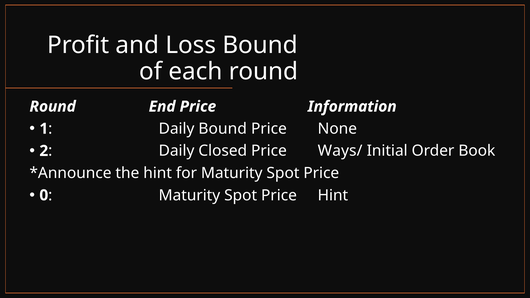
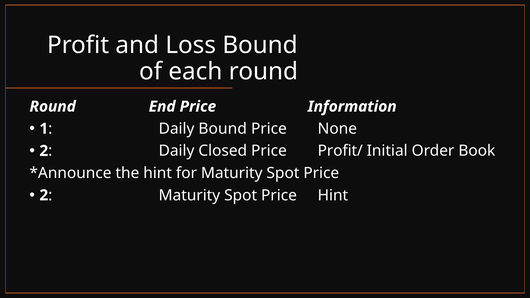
Ways/: Ways/ -> Profit/
0 at (44, 195): 0 -> 2
